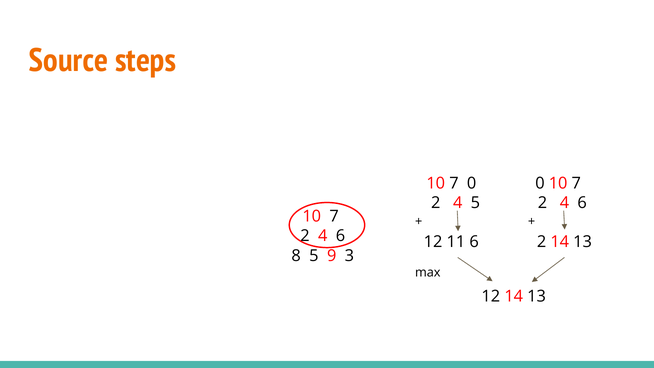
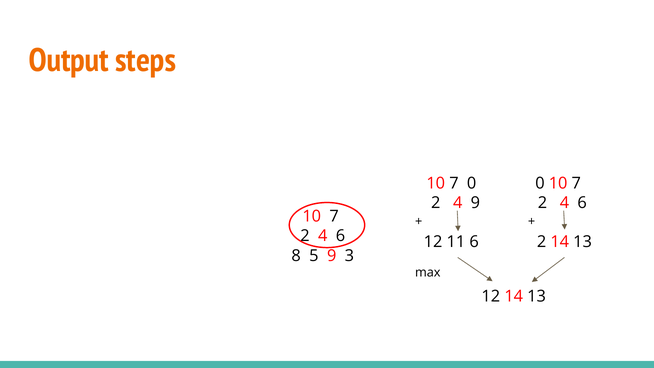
Source: Source -> Output
4 5: 5 -> 9
